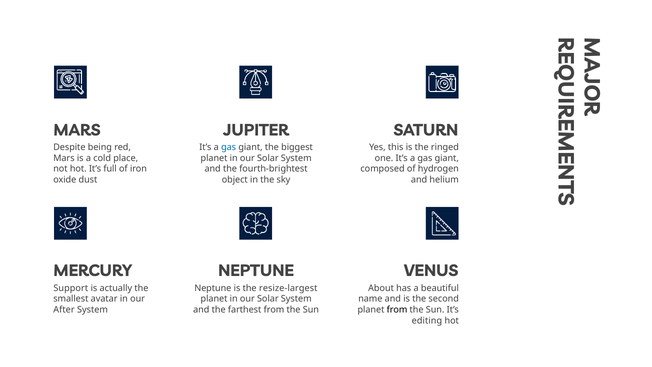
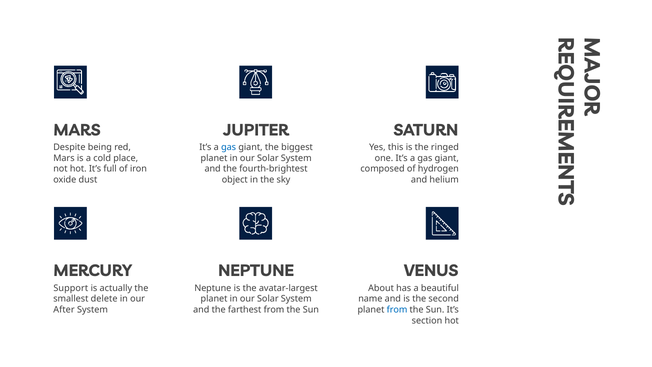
resize-largest: resize-largest -> avatar-largest
avatar: avatar -> delete
from at (397, 310) colour: black -> blue
editing: editing -> section
